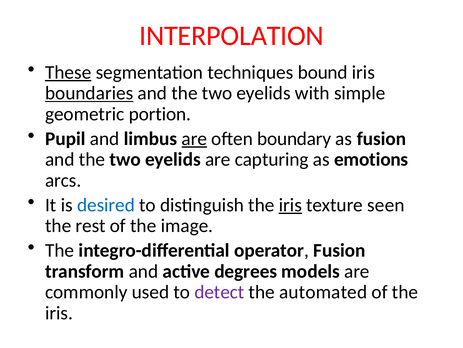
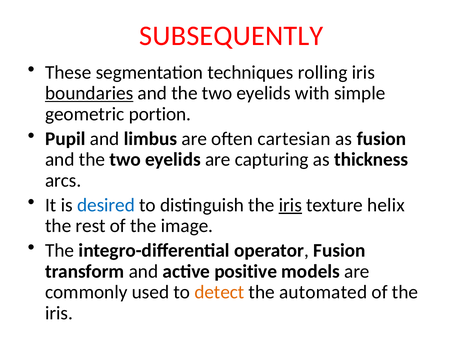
INTERPOLATION: INTERPOLATION -> SUBSEQUENTLY
These underline: present -> none
bound: bound -> rolling
are at (194, 138) underline: present -> none
boundary: boundary -> cartesian
emotions: emotions -> thickness
seen: seen -> helix
degrees: degrees -> positive
detect colour: purple -> orange
